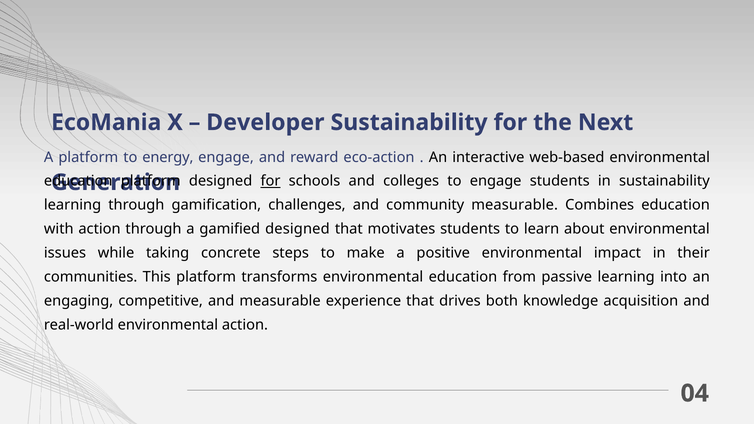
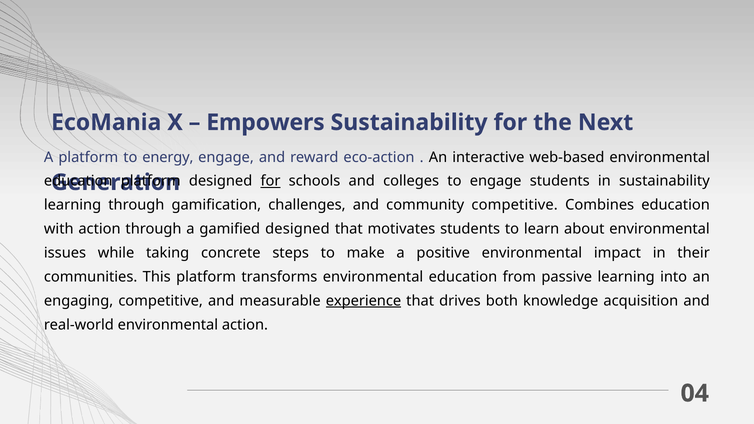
Developer: Developer -> Empowers
community measurable: measurable -> competitive
experience underline: none -> present
